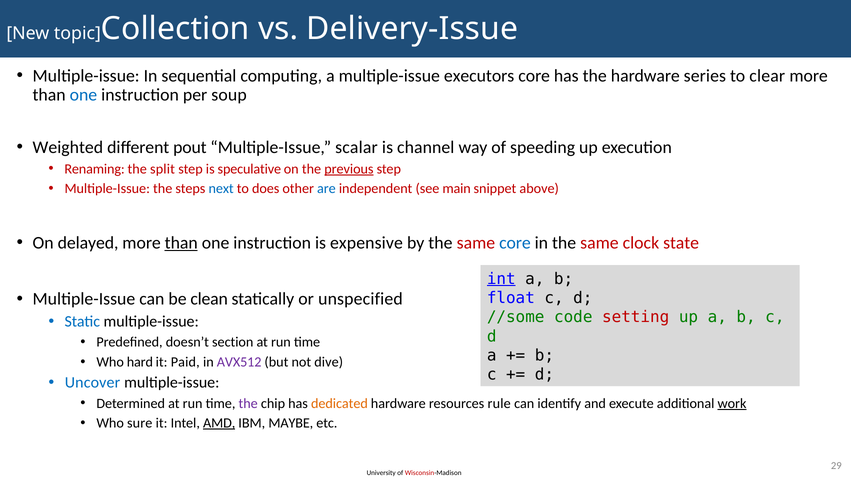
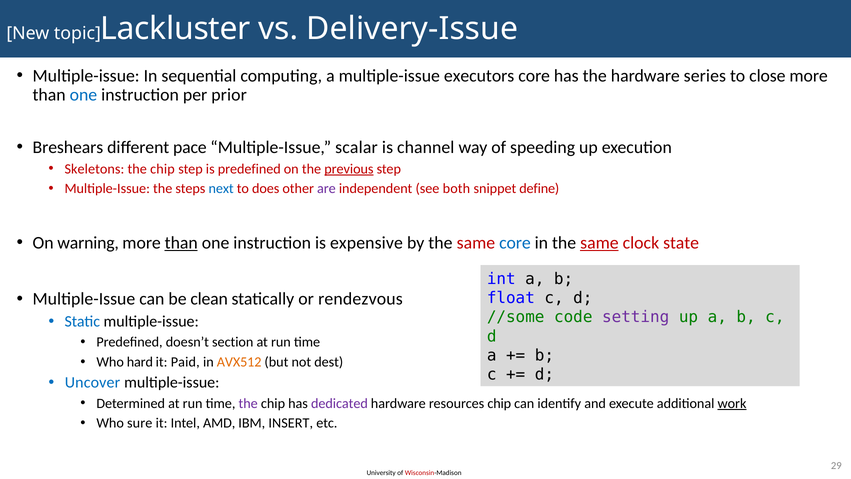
Collection: Collection -> Lackluster
clear: clear -> close
soup: soup -> prior
Weighted: Weighted -> Breshears
pout: pout -> pace
Renaming: Renaming -> Skeletons
split at (162, 169): split -> chip
is speculative: speculative -> predefined
are colour: blue -> purple
main: main -> both
above: above -> define
delayed: delayed -> warning
same at (599, 243) underline: none -> present
int underline: present -> none
unspecified: unspecified -> rendezvous
setting colour: red -> purple
AVX512 colour: purple -> orange
dive: dive -> dest
dedicated colour: orange -> purple
resources rule: rule -> chip
AMD underline: present -> none
MAYBE: MAYBE -> INSERT
